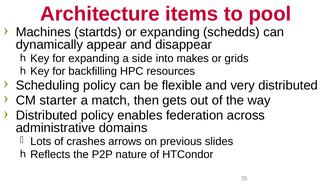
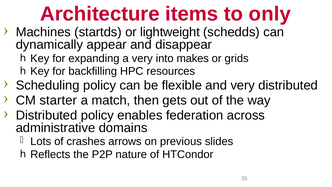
pool: pool -> only
or expanding: expanding -> lightweight
a side: side -> very
